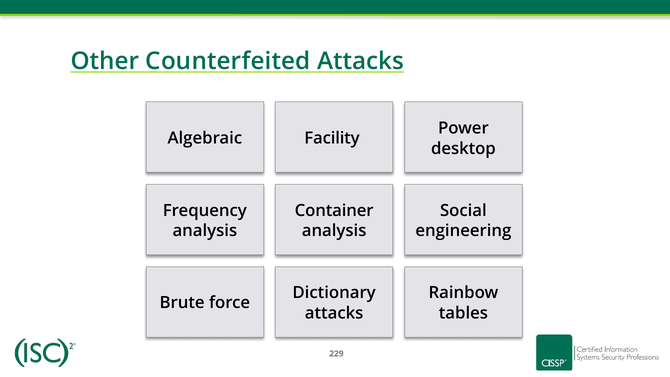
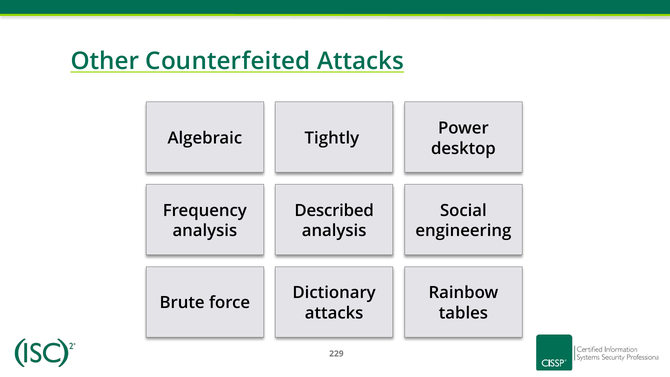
Facility: Facility -> Tightly
Container: Container -> Described
